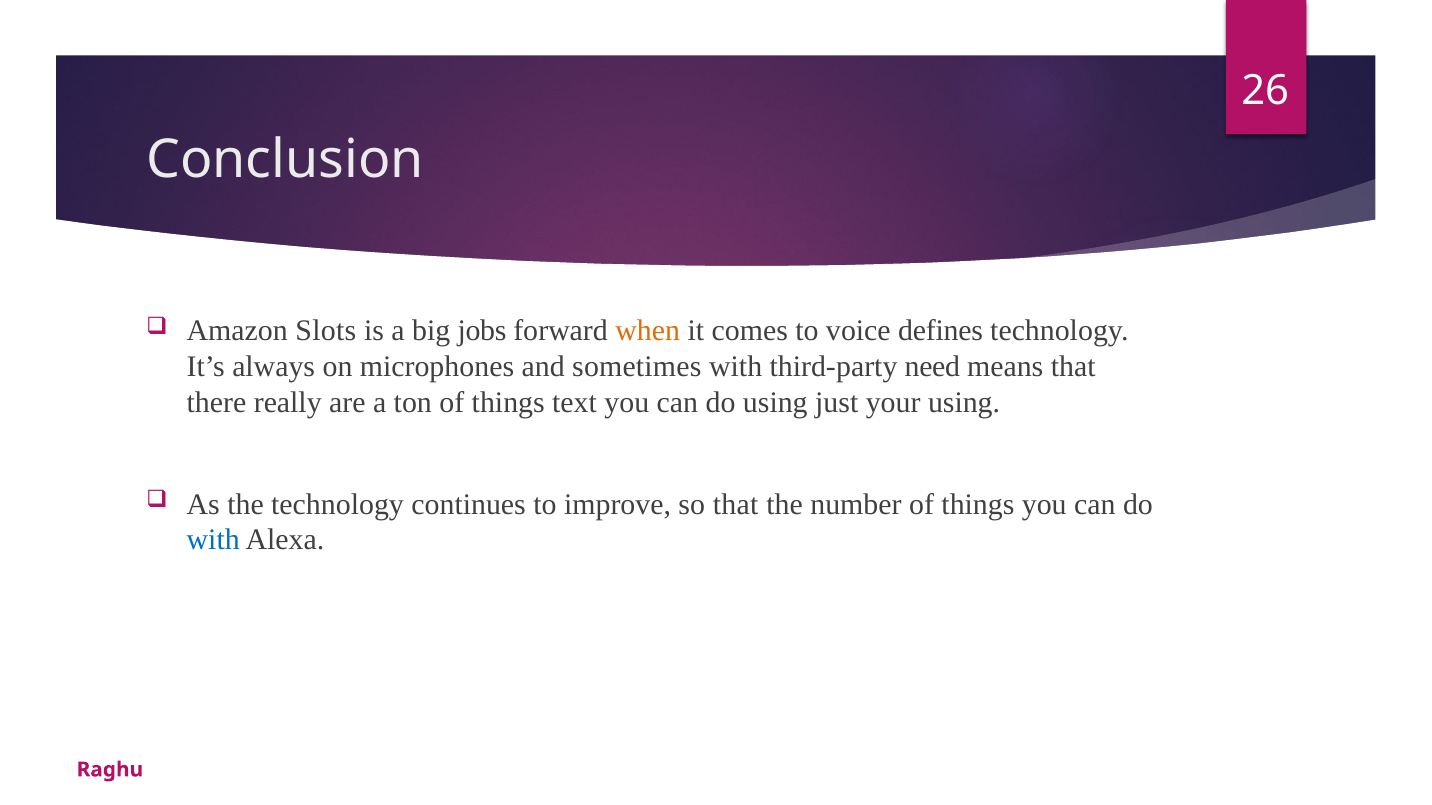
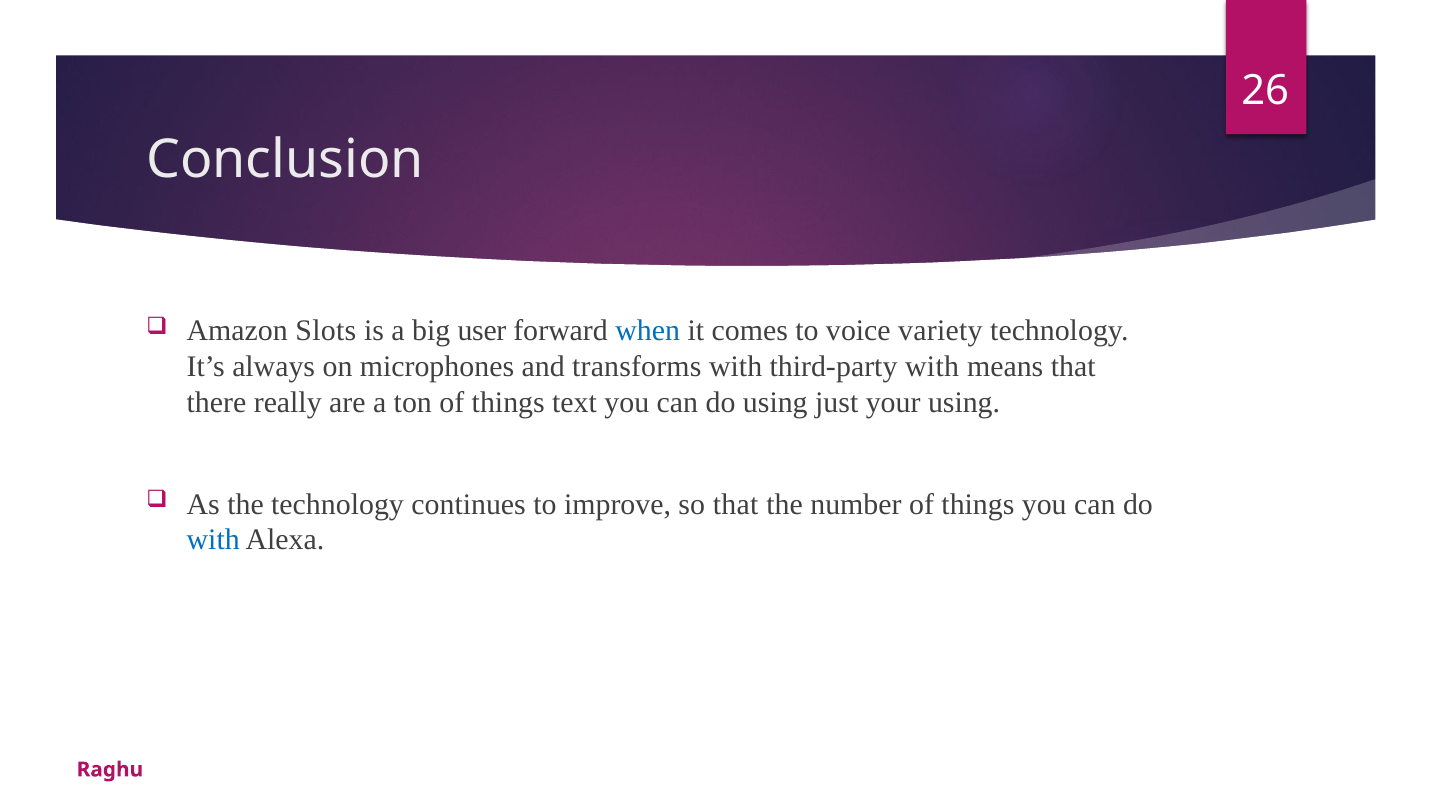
jobs: jobs -> user
when colour: orange -> blue
defines: defines -> variety
sometimes: sometimes -> transforms
third-party need: need -> with
